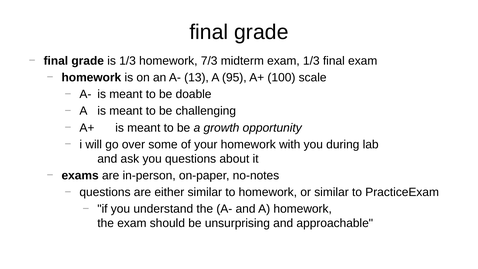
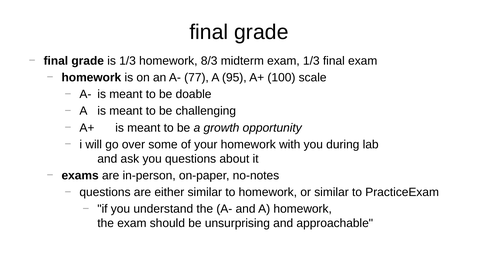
7/3: 7/3 -> 8/3
13: 13 -> 77
